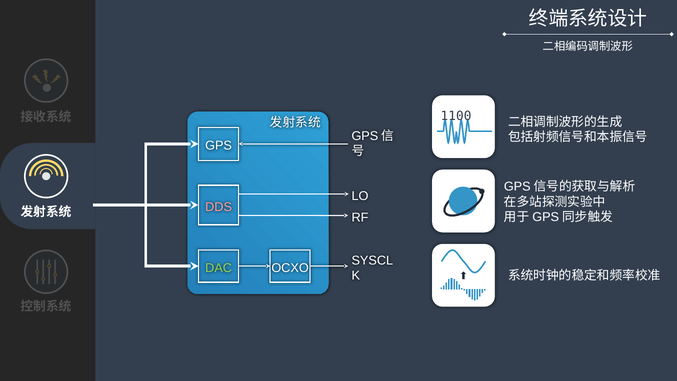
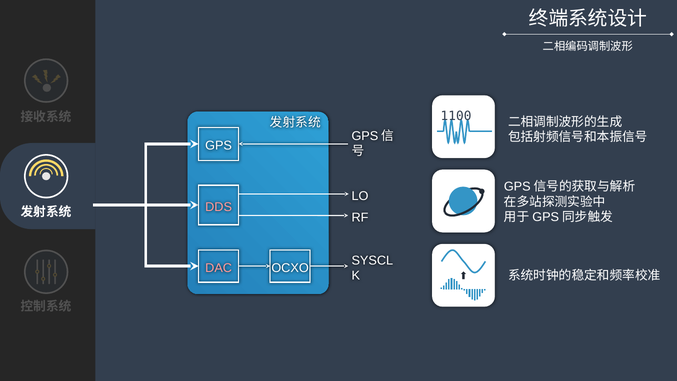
DAC colour: light green -> pink
